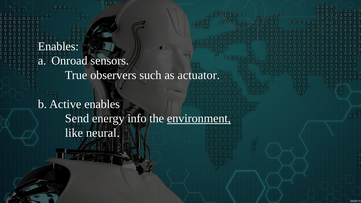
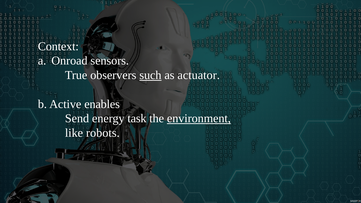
Enables at (58, 46): Enables -> Context
such underline: none -> present
info: info -> task
neural: neural -> robots
